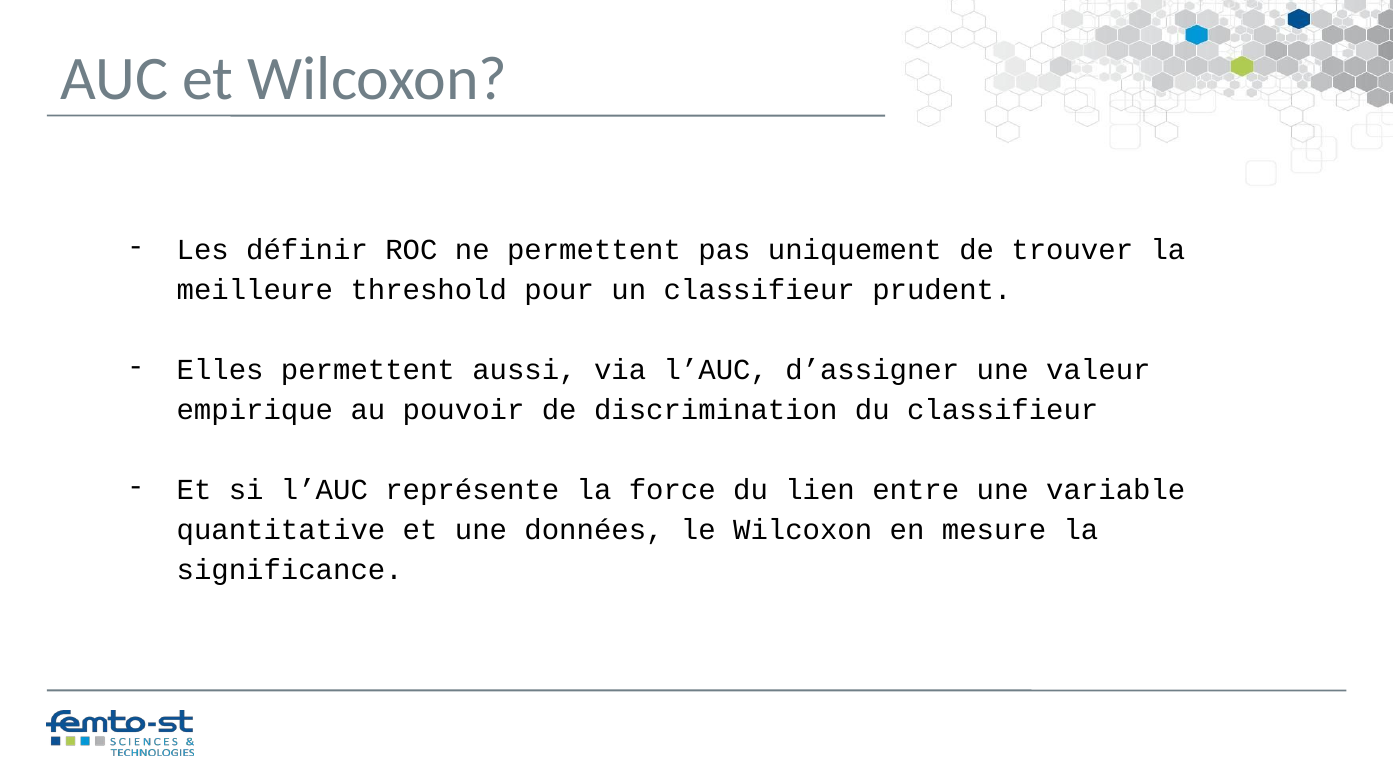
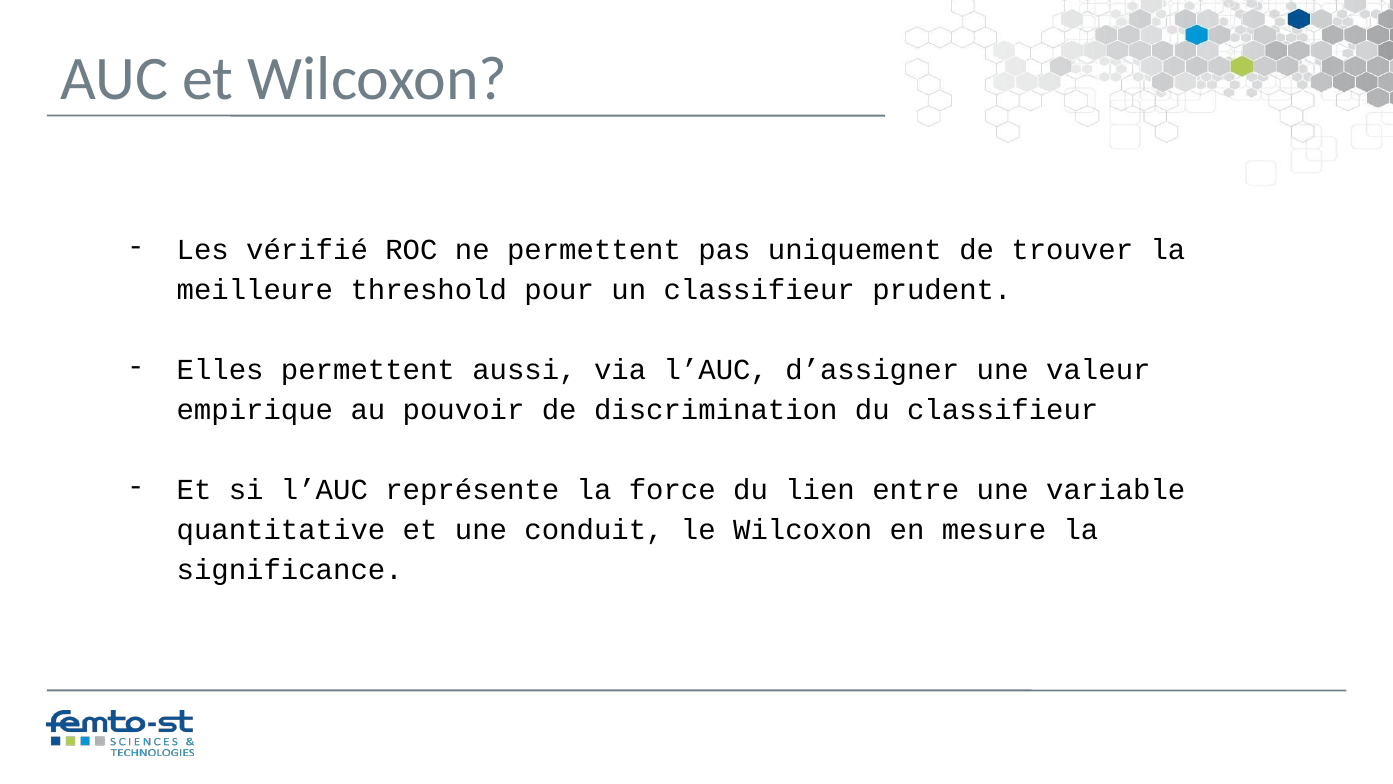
définir: définir -> vérifié
données: données -> conduit
